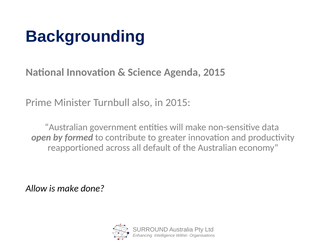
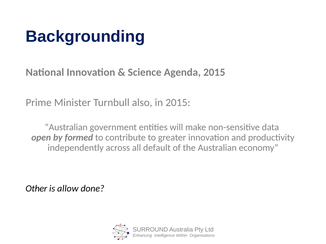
reapportioned: reapportioned -> independently
Allow: Allow -> Other
is make: make -> allow
